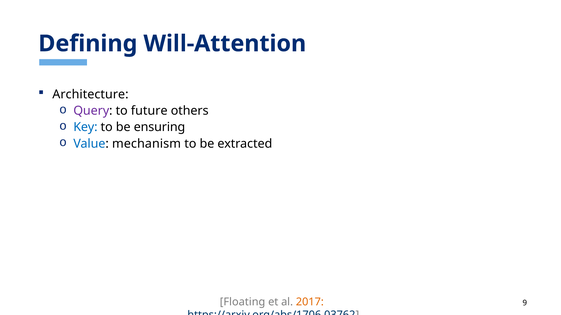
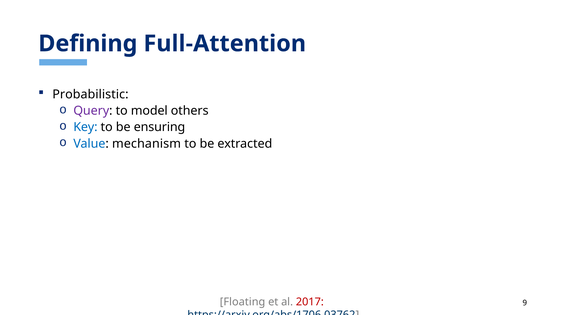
Will-Attention: Will-Attention -> Full-Attention
Architecture: Architecture -> Probabilistic
future: future -> model
2017 colour: orange -> red
